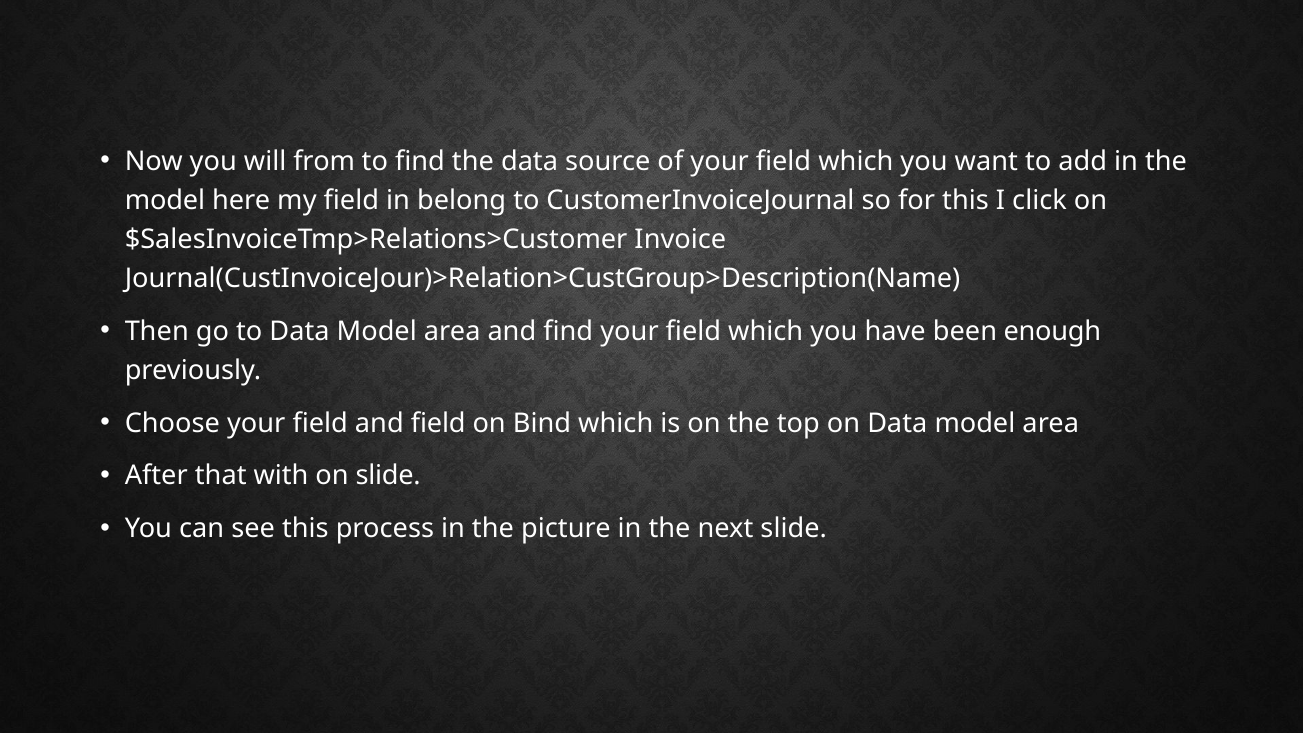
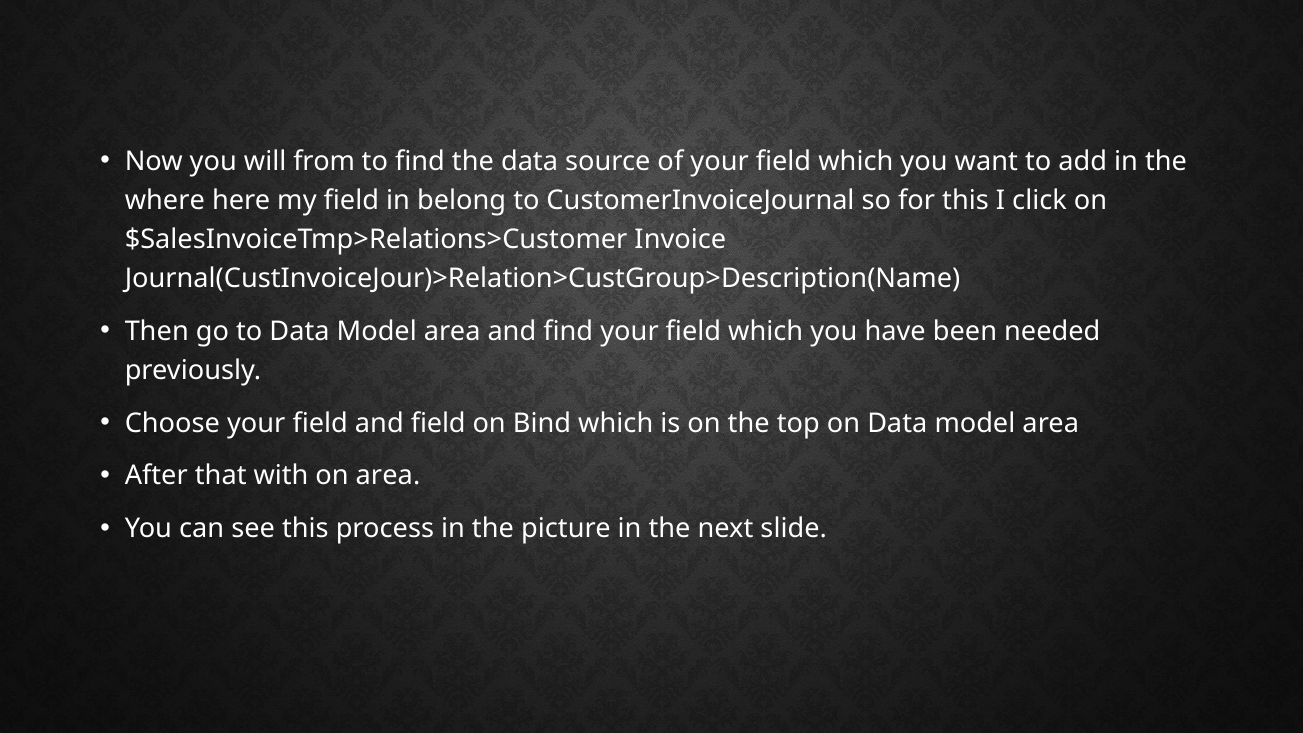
model at (165, 200): model -> where
enough: enough -> needed
on slide: slide -> area
